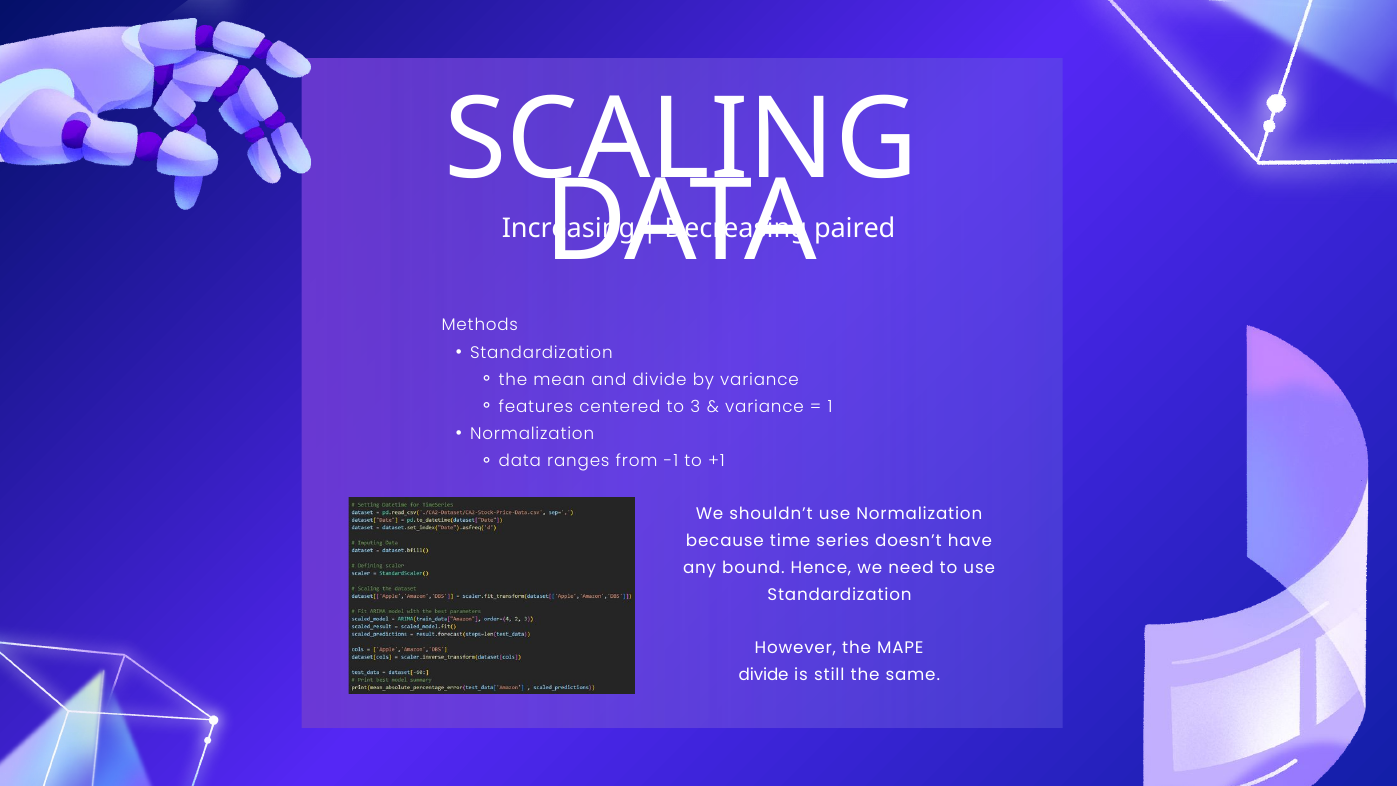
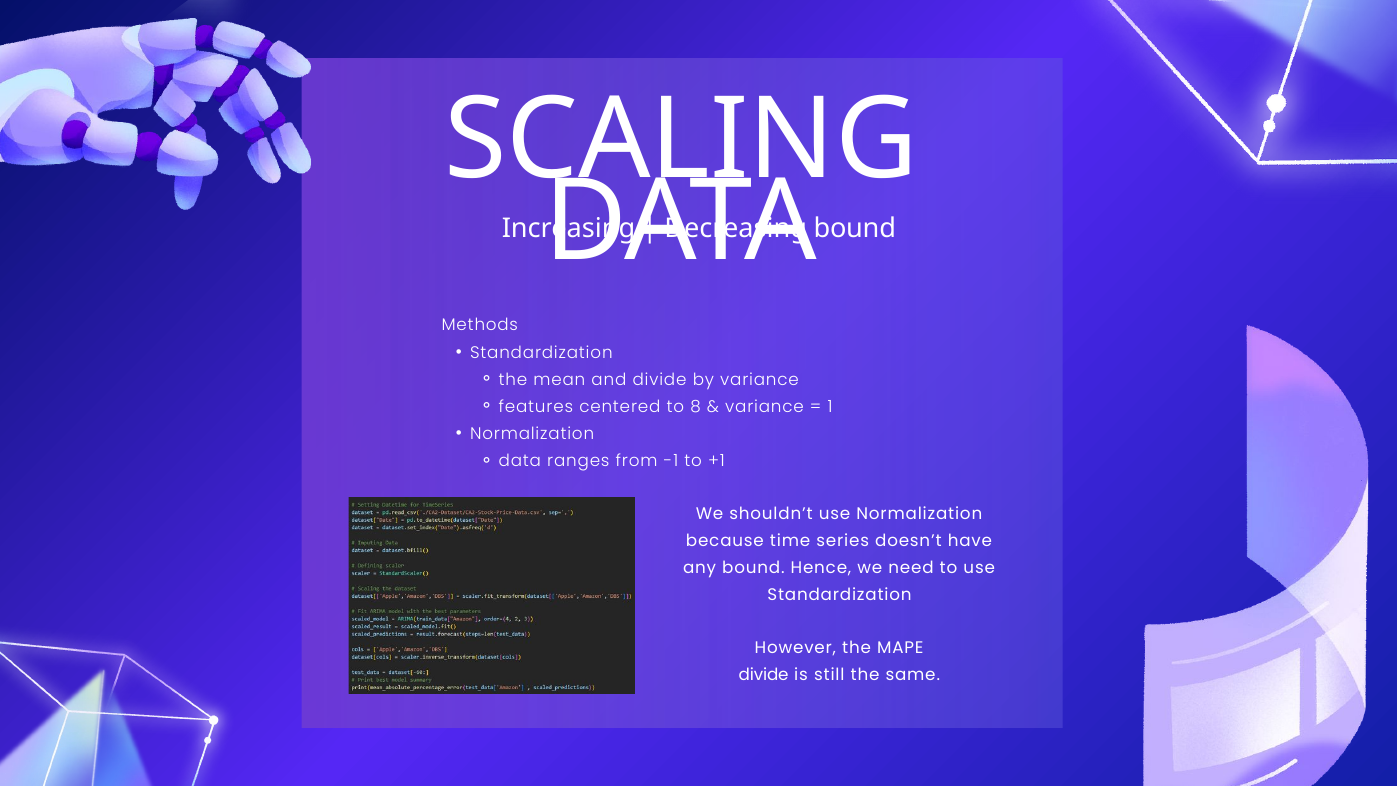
paired at (855, 228): paired -> bound
3: 3 -> 8
